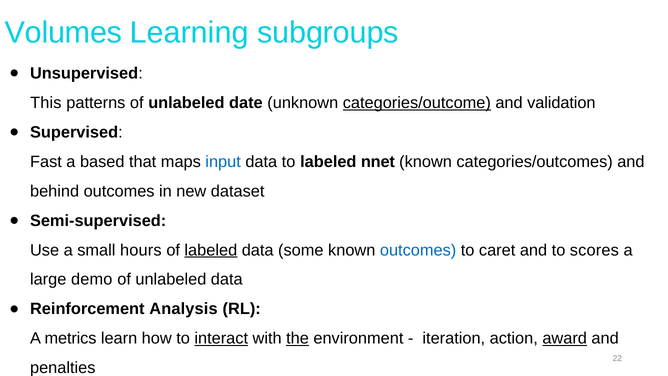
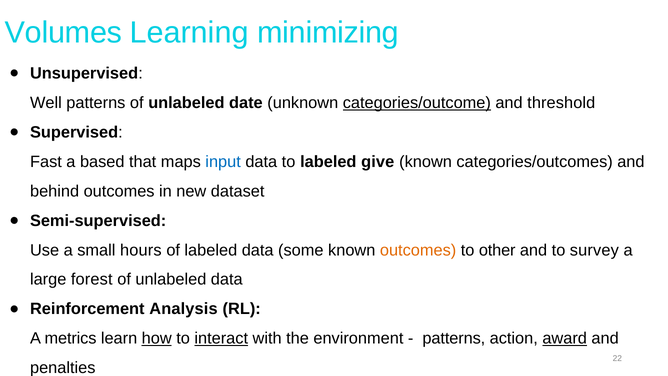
subgroups: subgroups -> minimizing
This: This -> Well
validation: validation -> threshold
nnet: nnet -> give
labeled at (211, 250) underline: present -> none
outcomes at (418, 250) colour: blue -> orange
caret: caret -> other
scores: scores -> survey
demo: demo -> forest
how underline: none -> present
the underline: present -> none
iteration at (454, 338): iteration -> patterns
